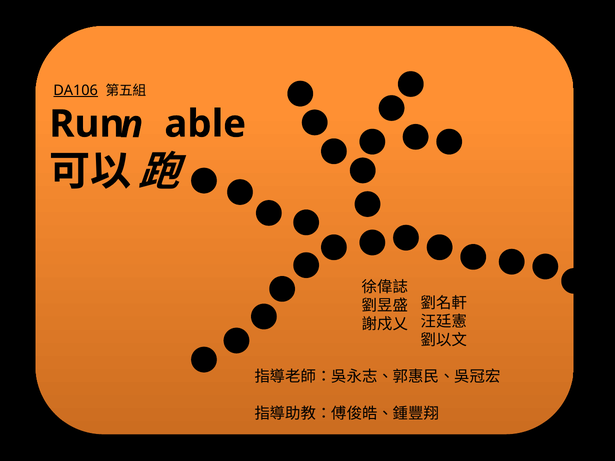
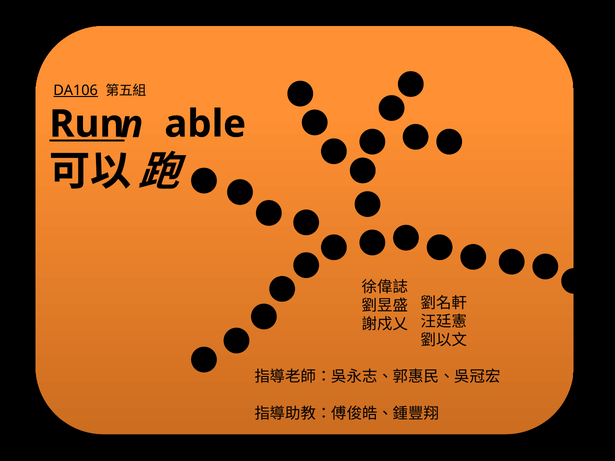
Run underline: none -> present
